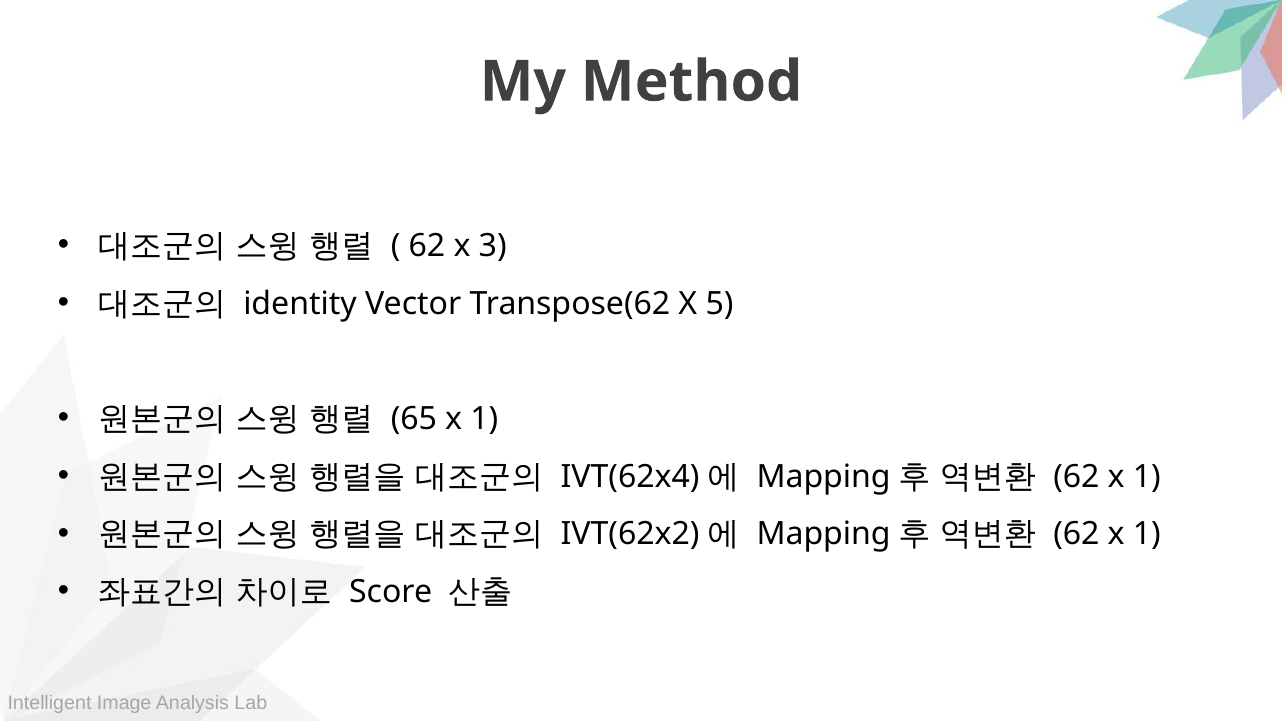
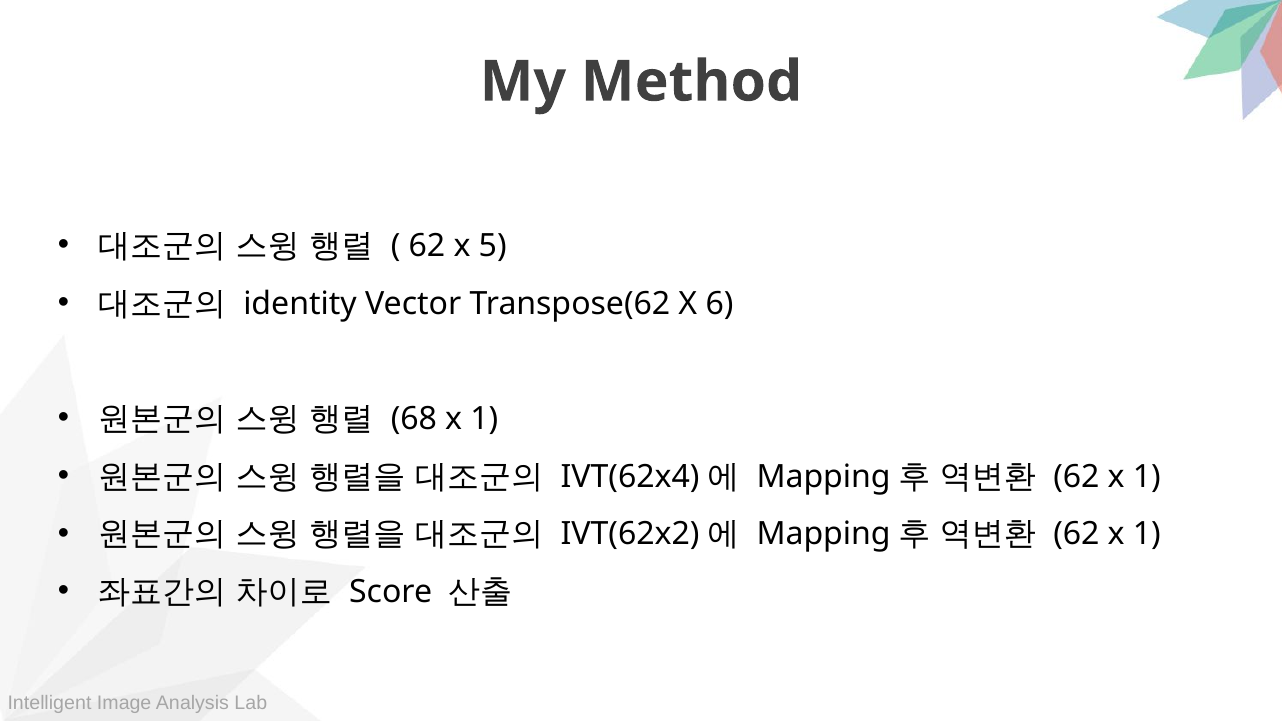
3: 3 -> 5
5: 5 -> 6
65: 65 -> 68
